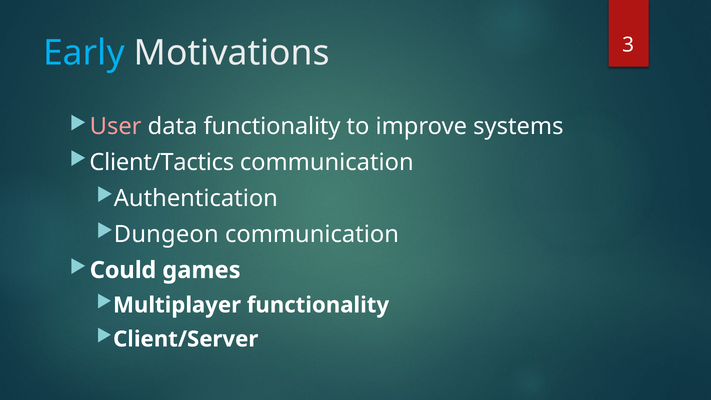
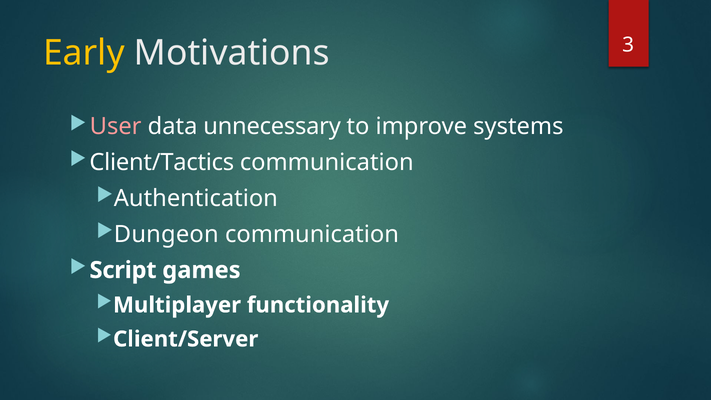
Early colour: light blue -> yellow
data functionality: functionality -> unnecessary
Could: Could -> Script
